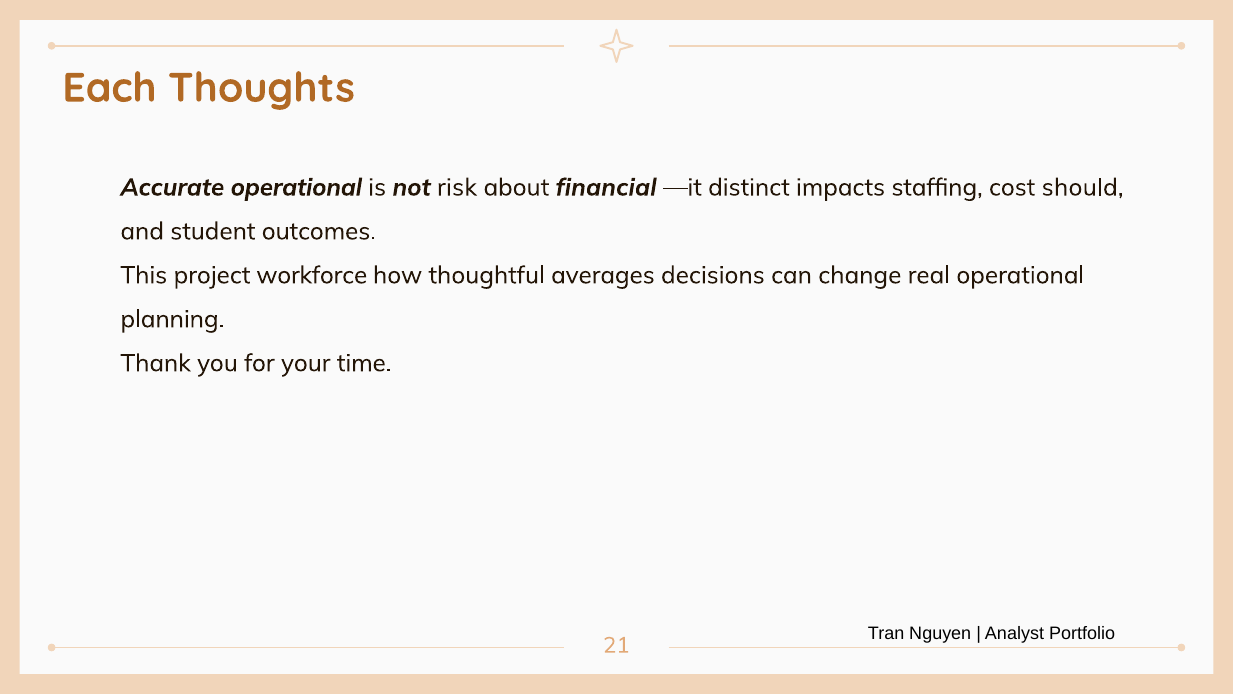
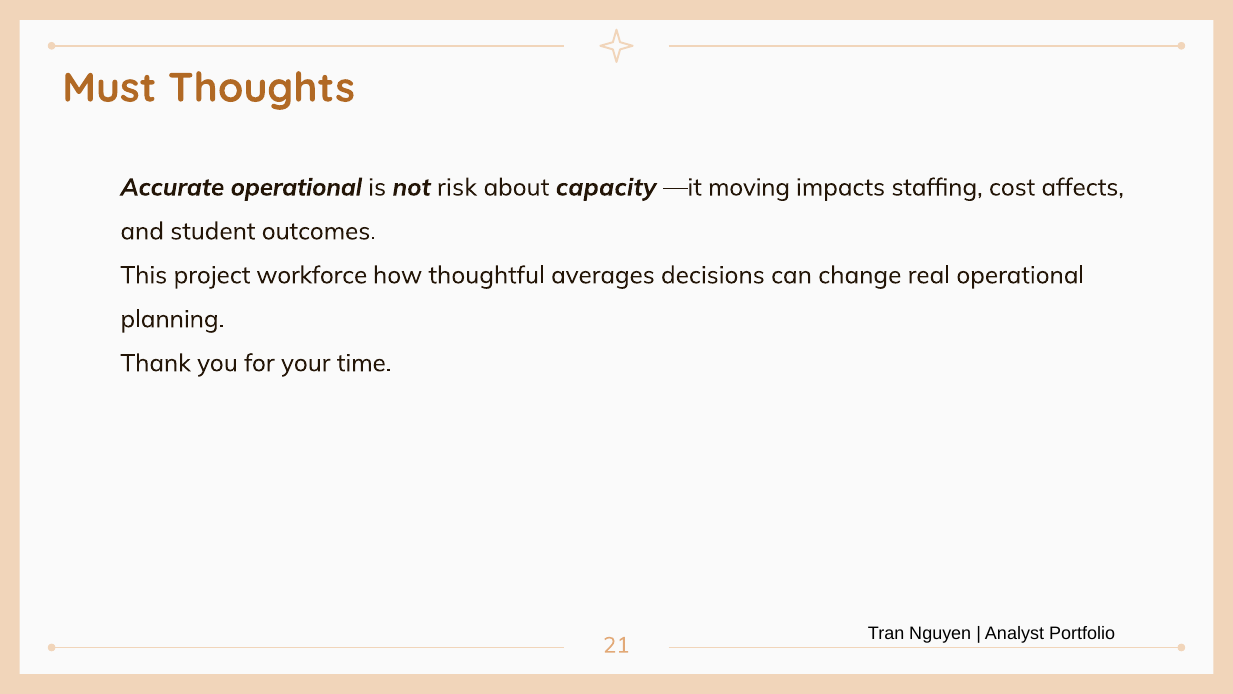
Each: Each -> Must
financial: financial -> capacity
distinct: distinct -> moving
should: should -> affects
